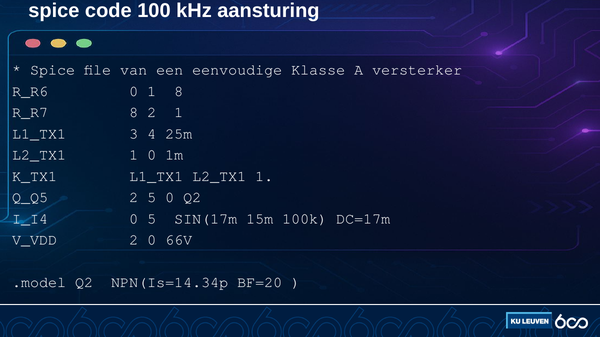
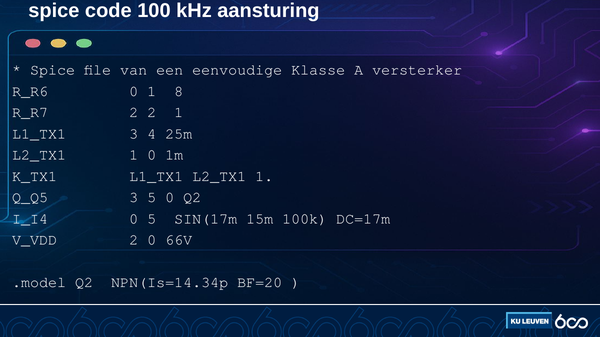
R_R7 8: 8 -> 2
Q_Q5 2: 2 -> 3
